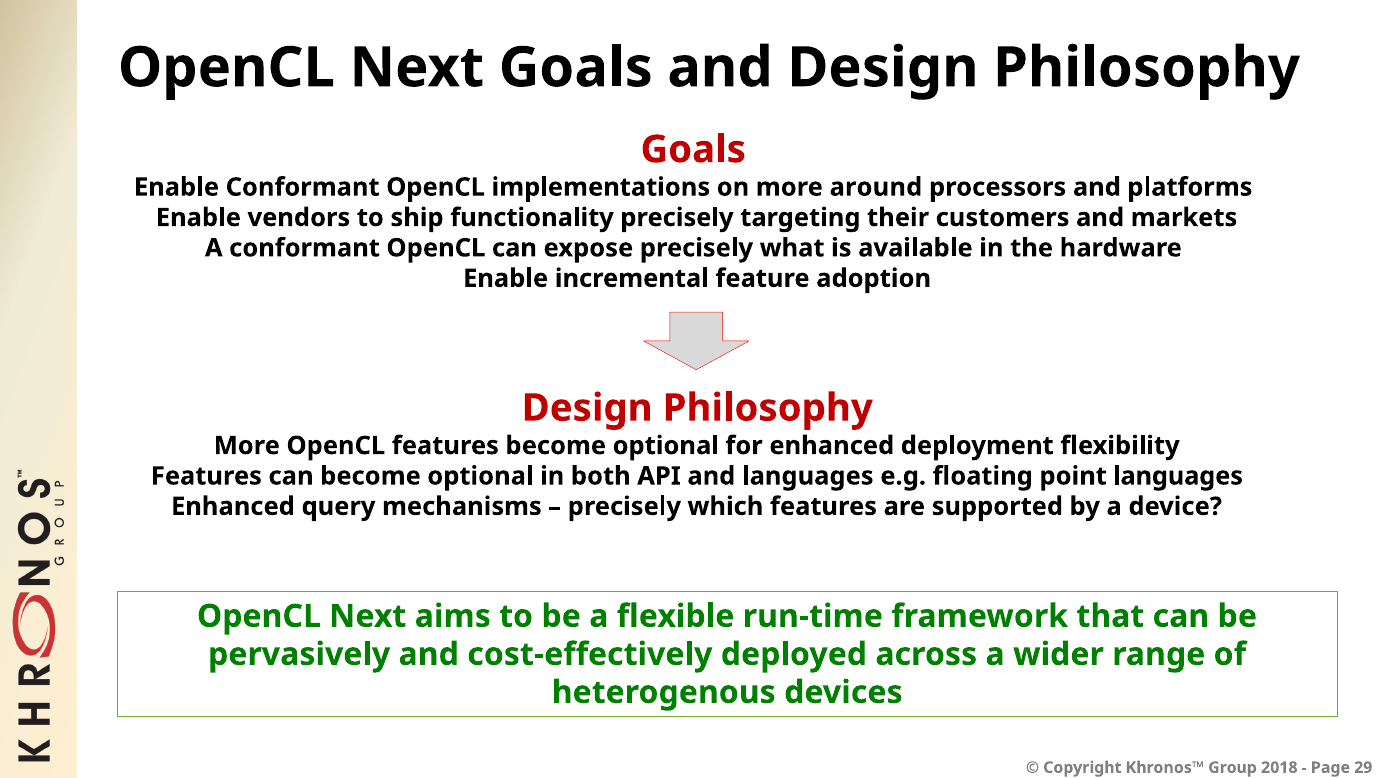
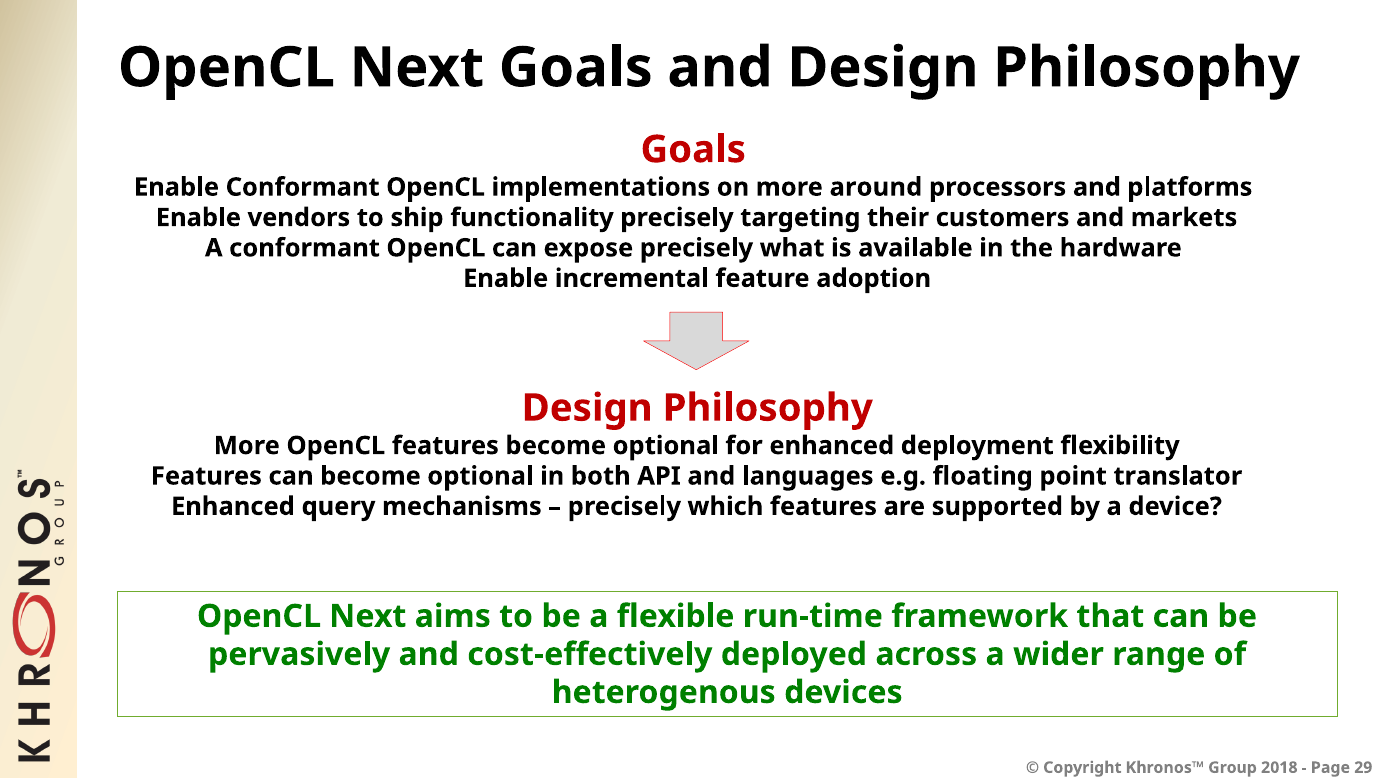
point languages: languages -> translator
